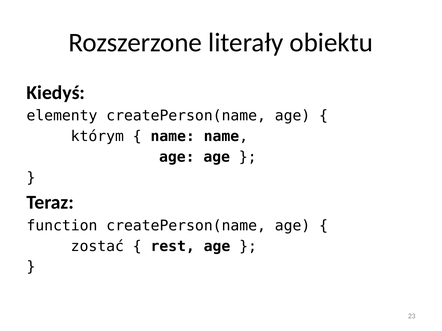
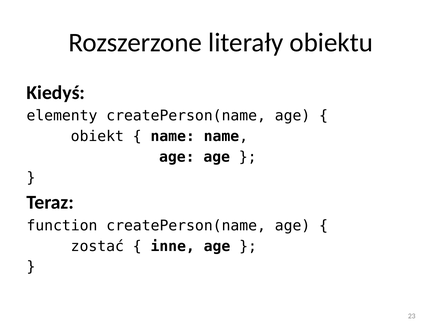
którym: którym -> obiekt
rest: rest -> inne
